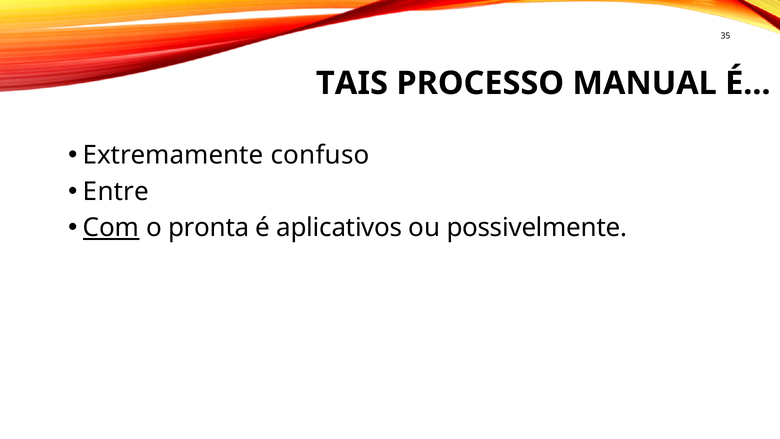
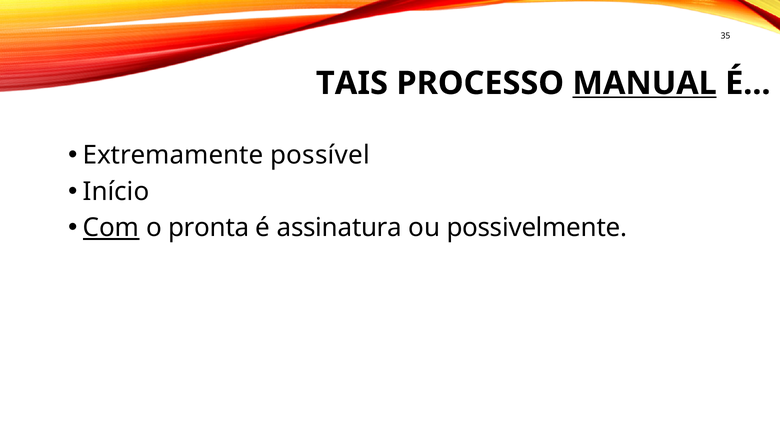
MANUAL underline: none -> present
confuso: confuso -> possível
Entre: Entre -> Início
aplicativos: aplicativos -> assinatura
